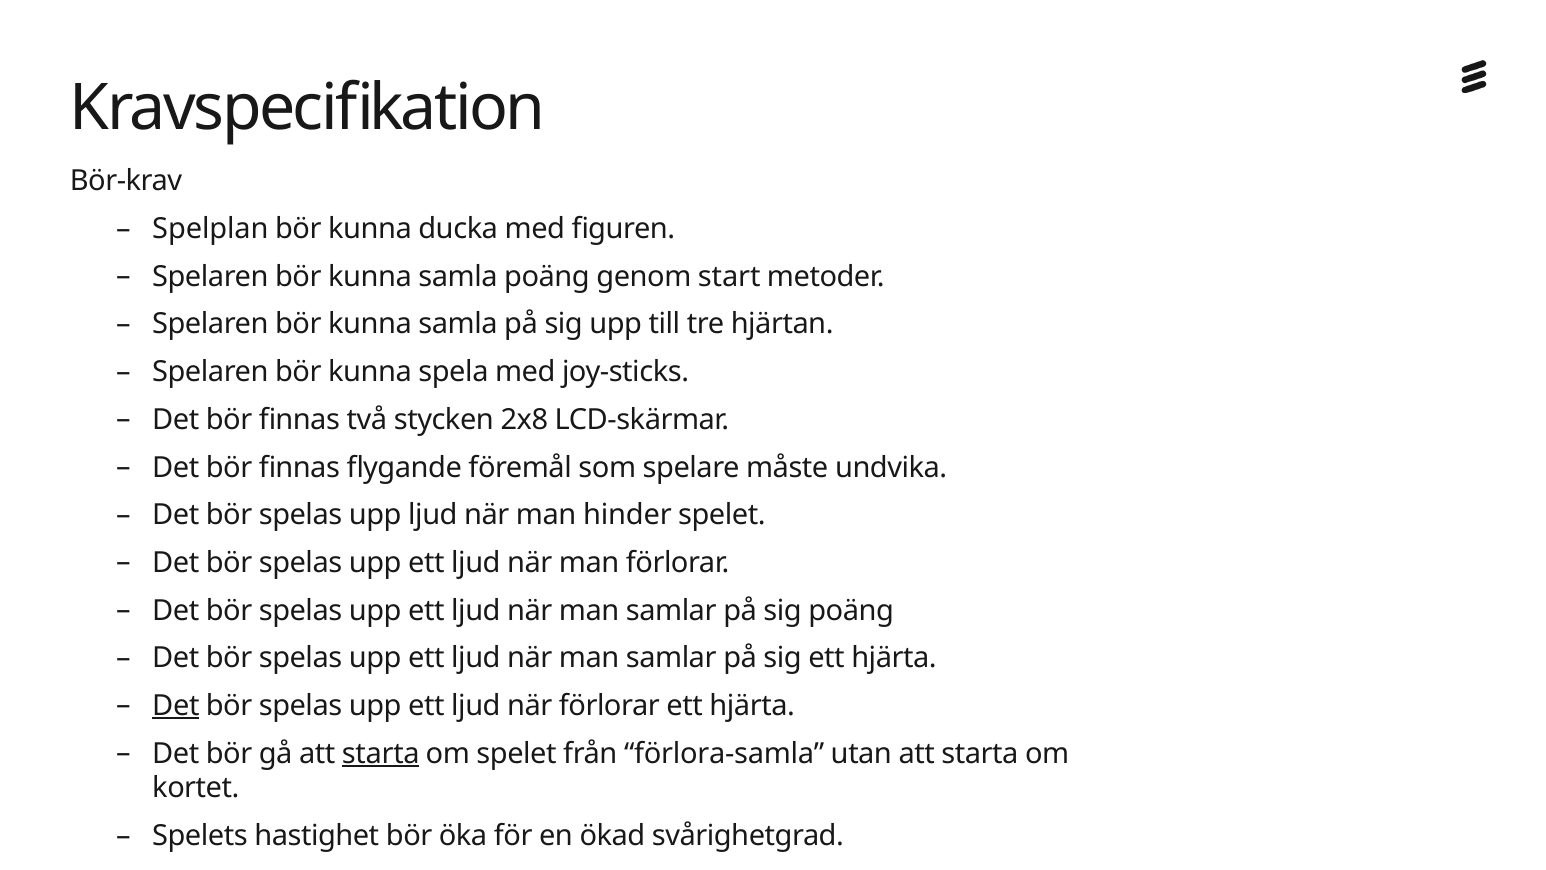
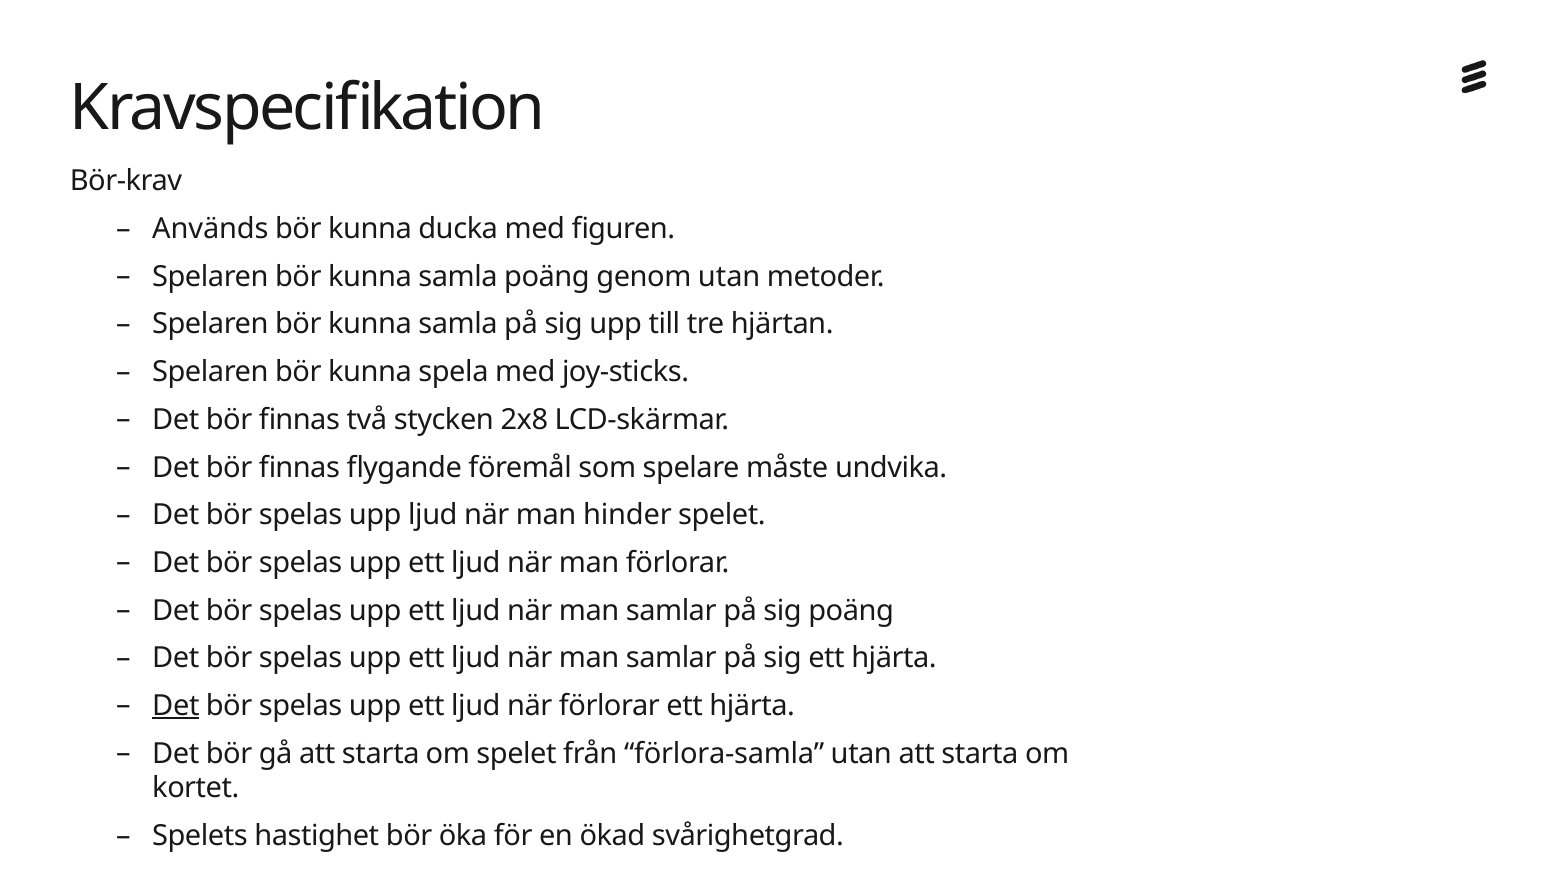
Spelplan: Spelplan -> Används
genom start: start -> utan
starta at (381, 753) underline: present -> none
